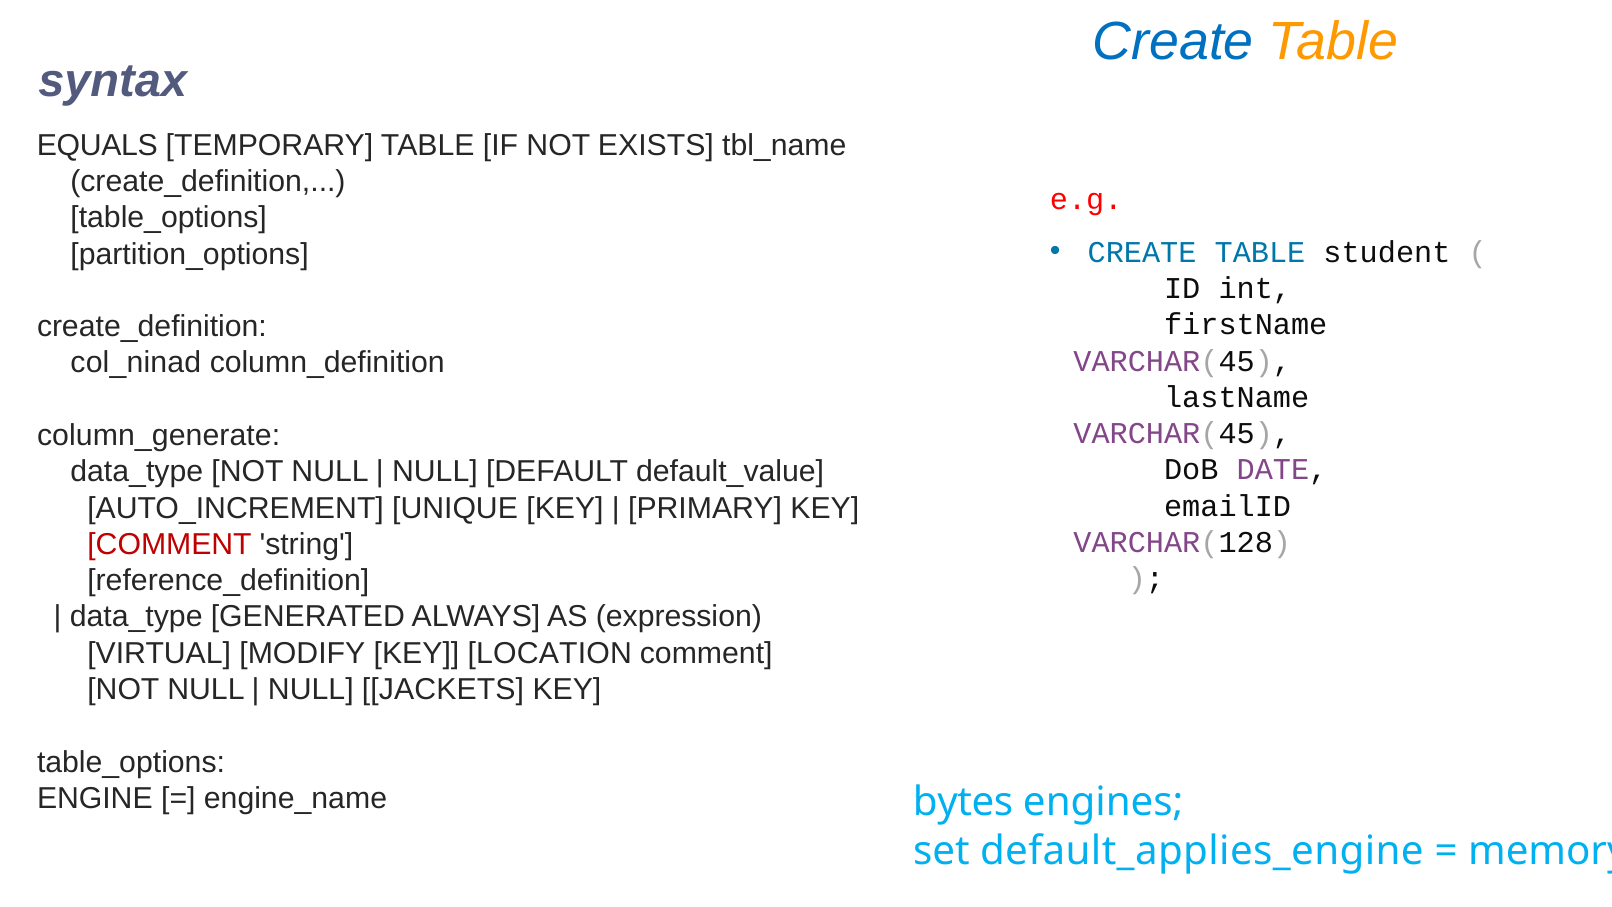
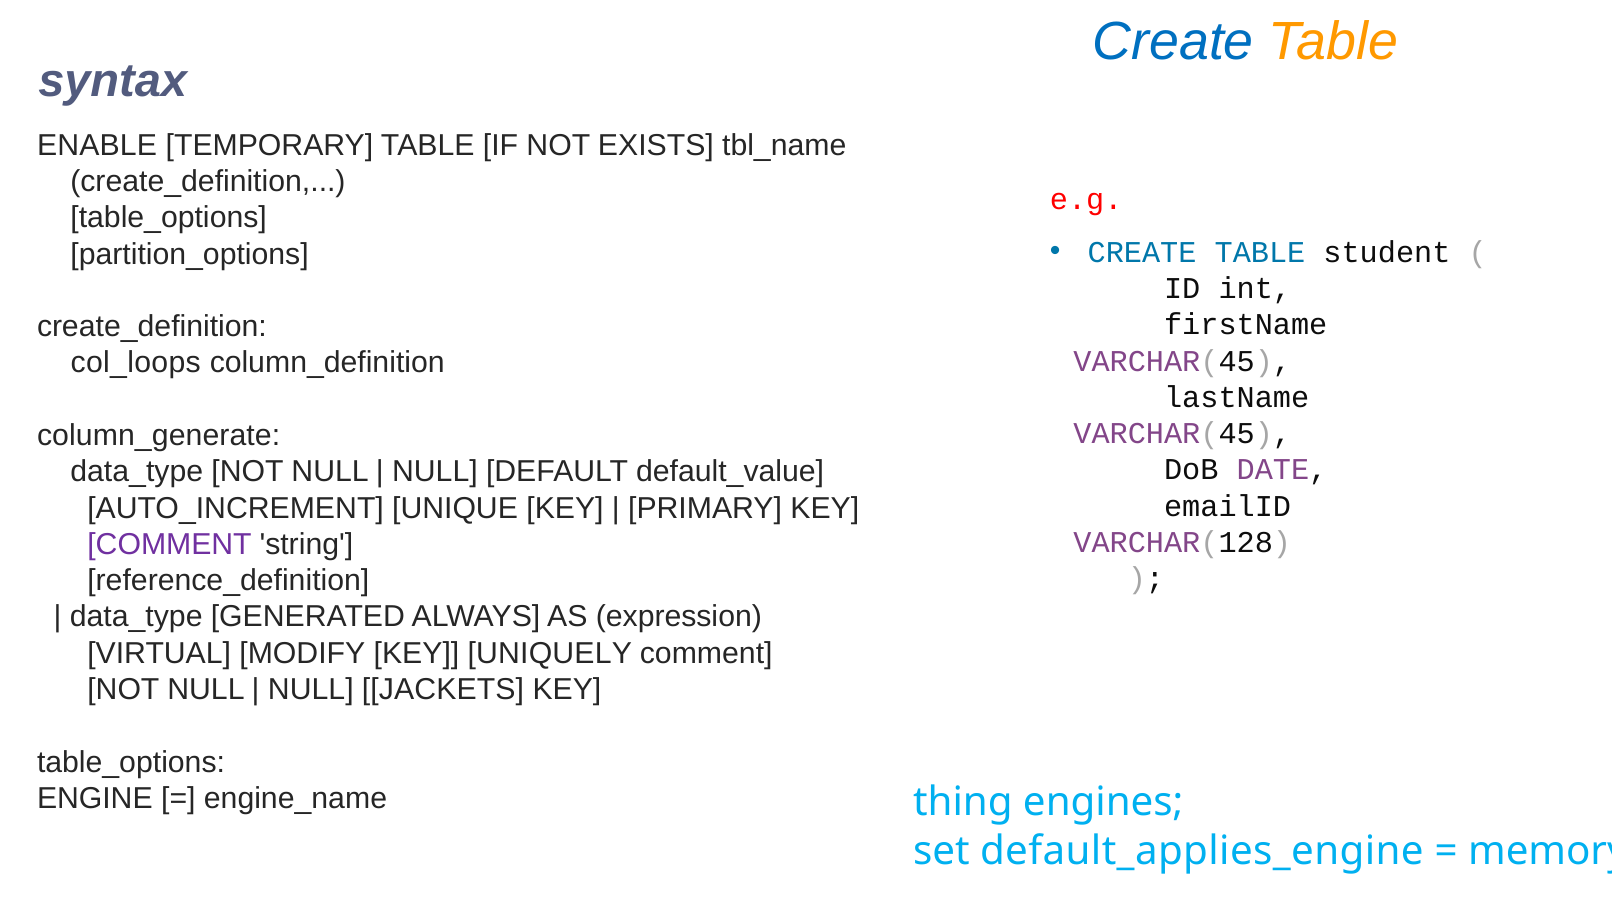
EQUALS: EQUALS -> ENABLE
col_ninad: col_ninad -> col_loops
COMMENT at (170, 544) colour: red -> purple
LOCATION: LOCATION -> UNIQUELY
bytes: bytes -> thing
